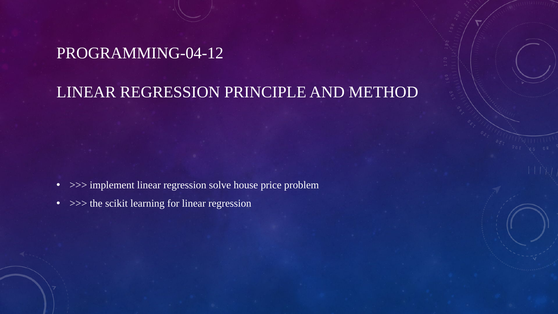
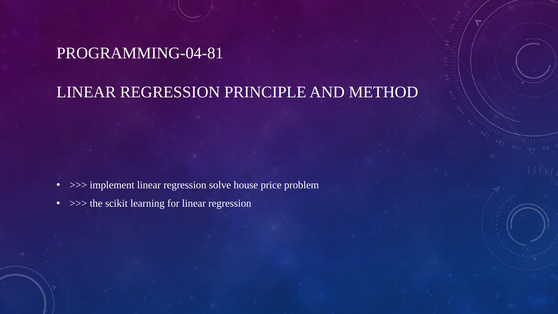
PROGRAMMING-04-12: PROGRAMMING-04-12 -> PROGRAMMING-04-81
